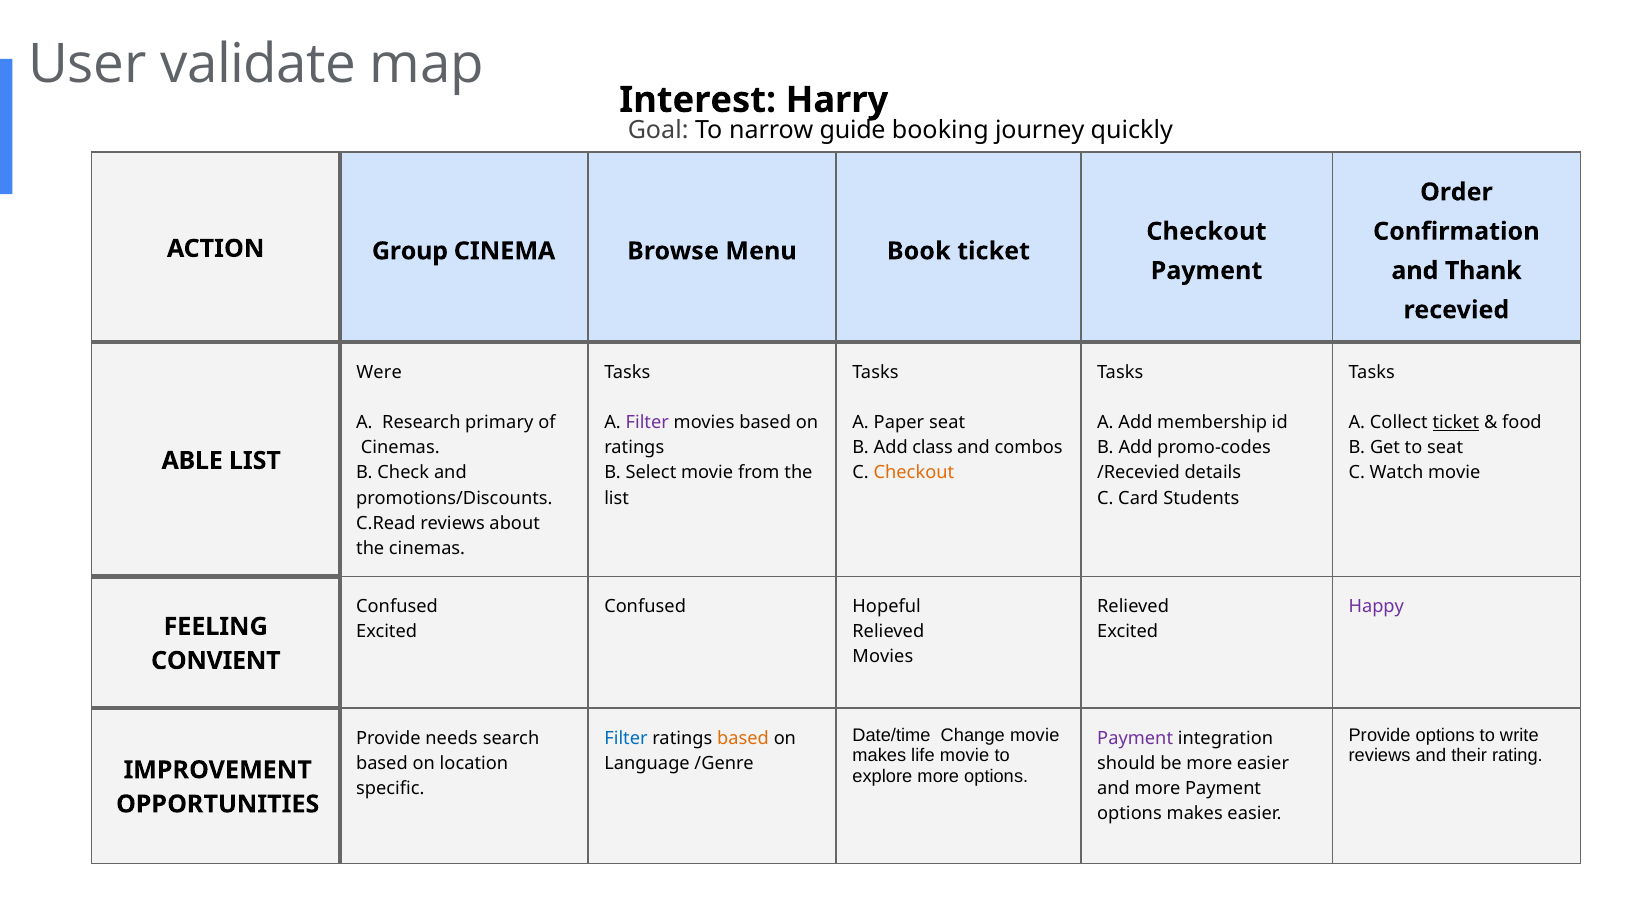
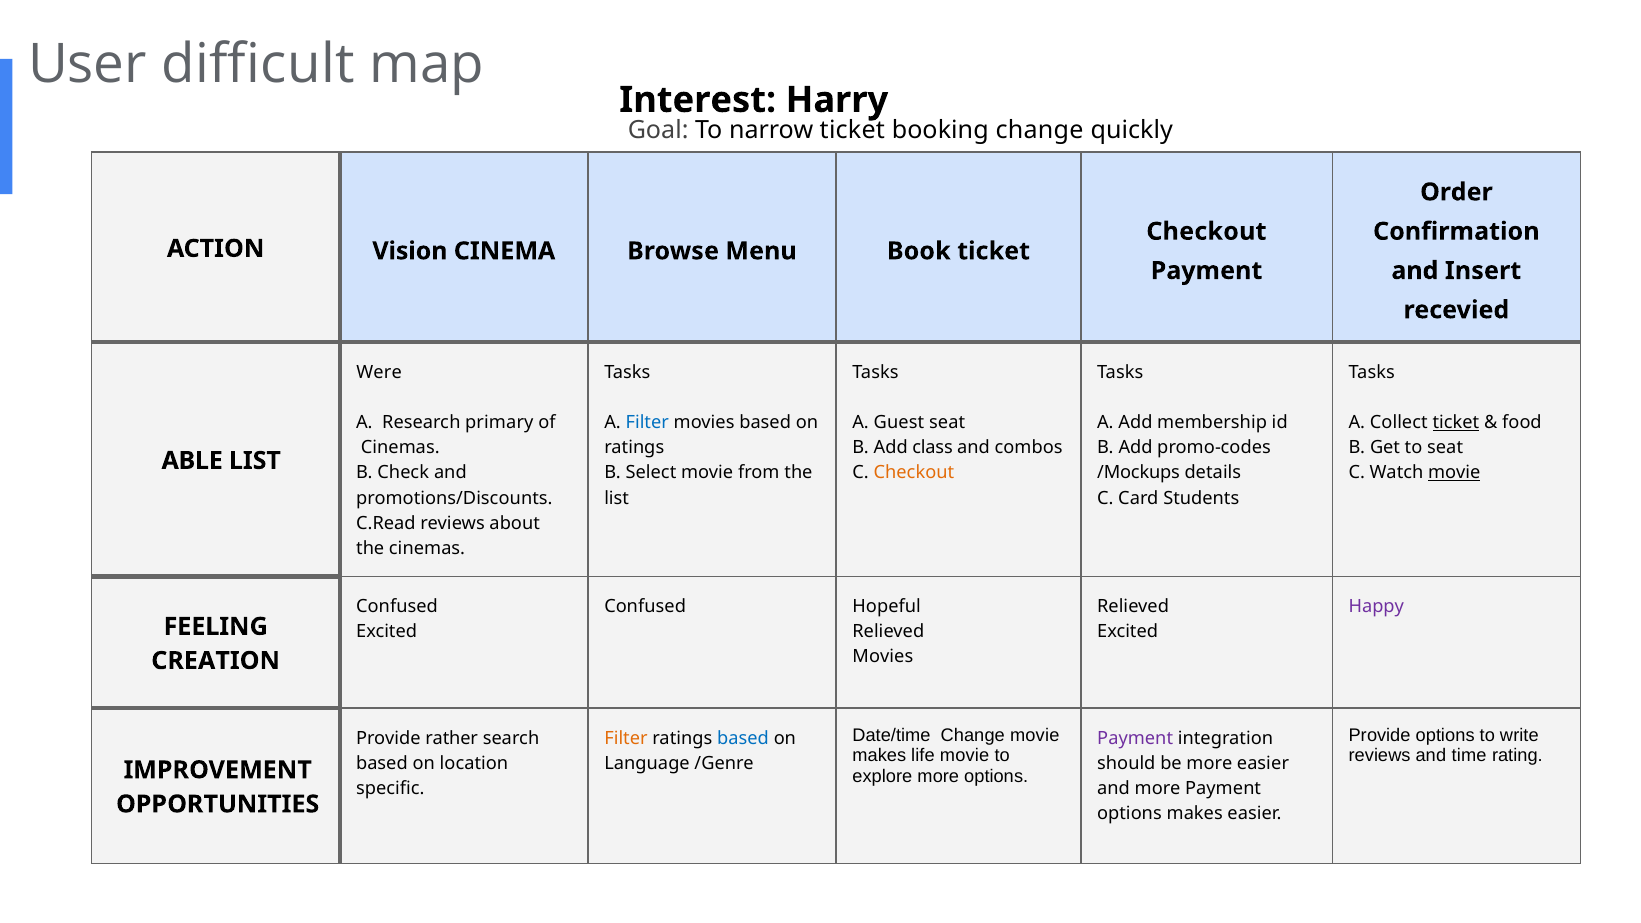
validate: validate -> difficult
narrow guide: guide -> ticket
booking journey: journey -> change
Group: Group -> Vision
Thank: Thank -> Insert
Filter at (647, 423) colour: purple -> blue
Paper: Paper -> Guest
/Recevied: /Recevied -> /Mockups
movie at (1454, 473) underline: none -> present
CONVIENT: CONVIENT -> CREATION
needs: needs -> rather
Filter at (626, 738) colour: blue -> orange
based at (743, 738) colour: orange -> blue
their: their -> time
